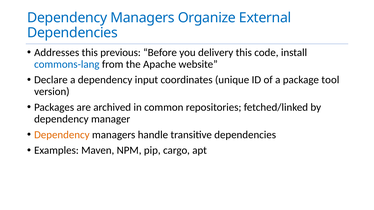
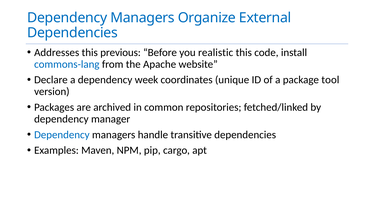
delivery: delivery -> realistic
input: input -> week
Dependency at (62, 135) colour: orange -> blue
